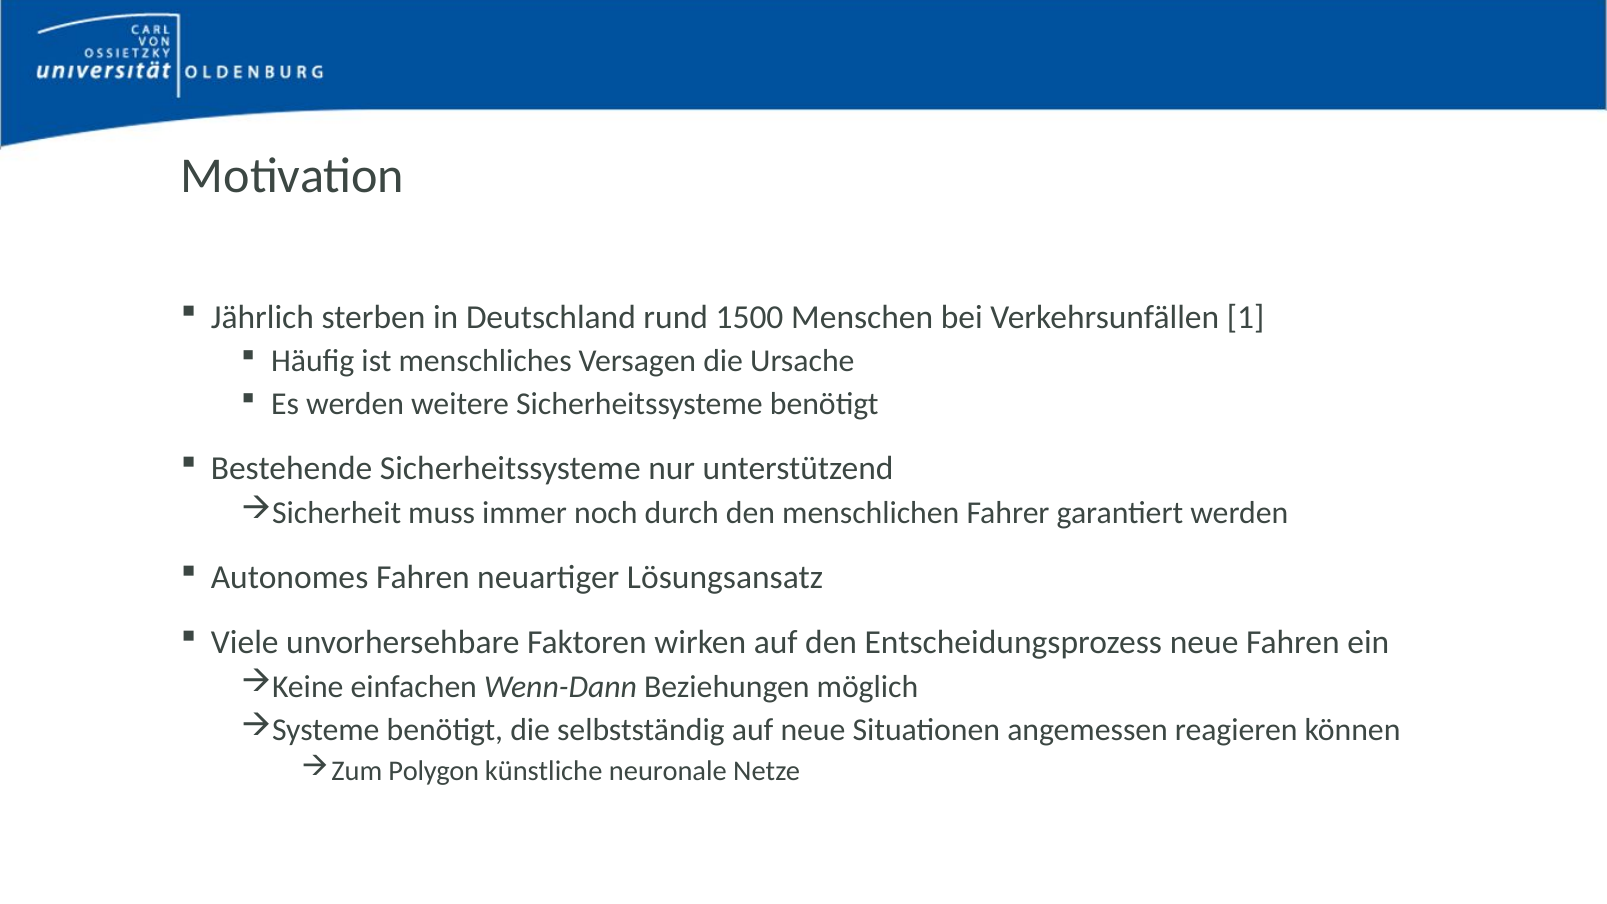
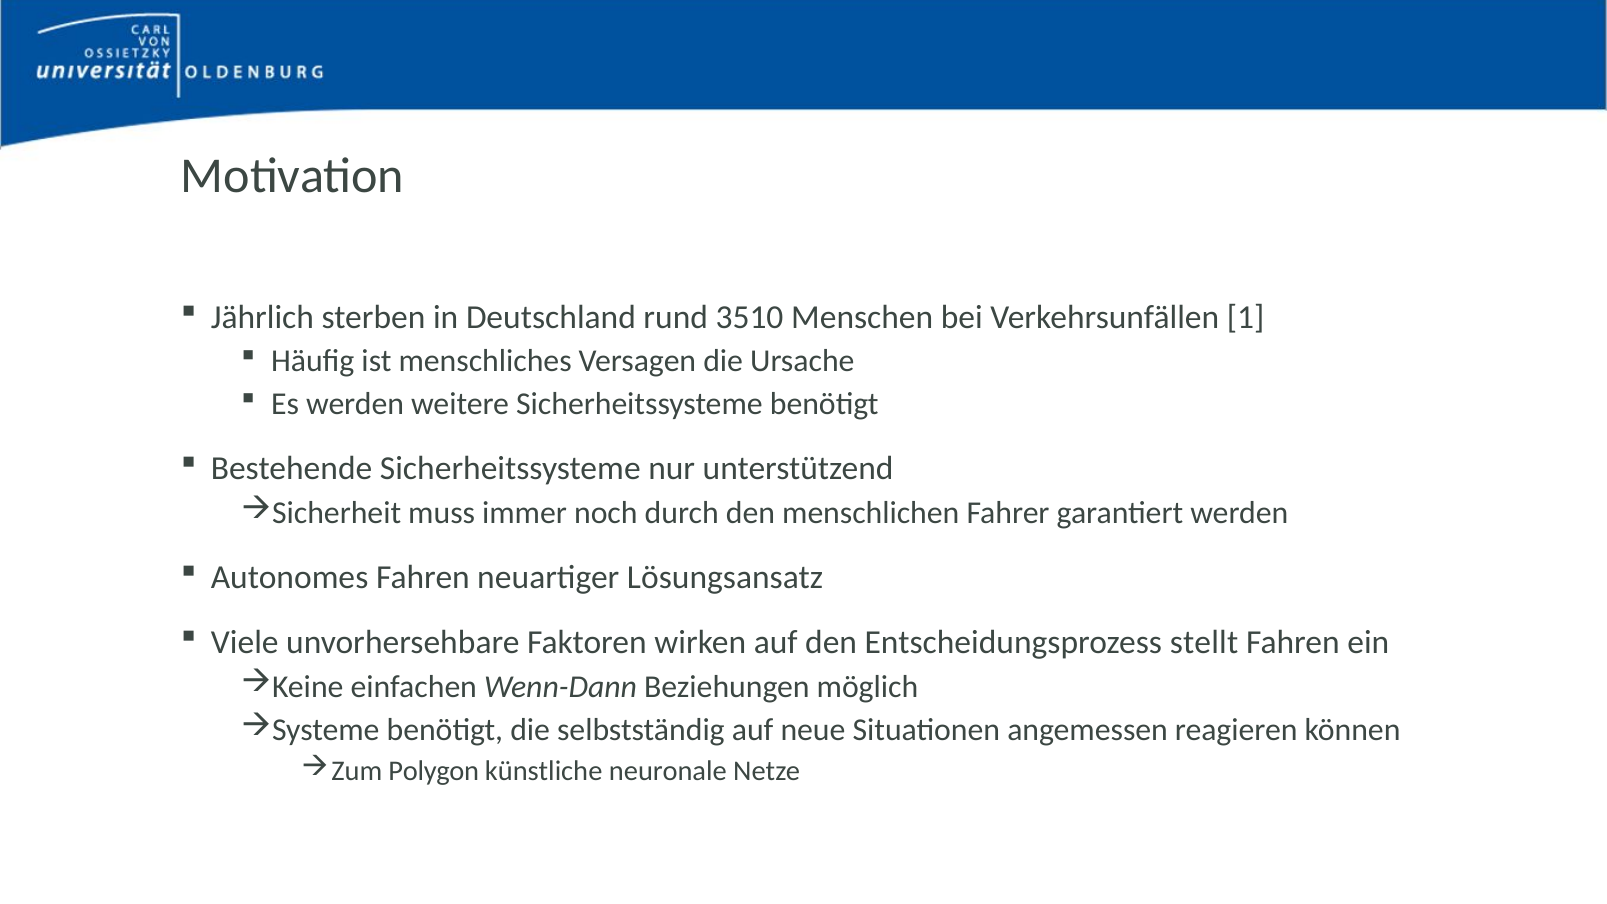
1500: 1500 -> 3510
Entscheidungsprozess neue: neue -> stellt
